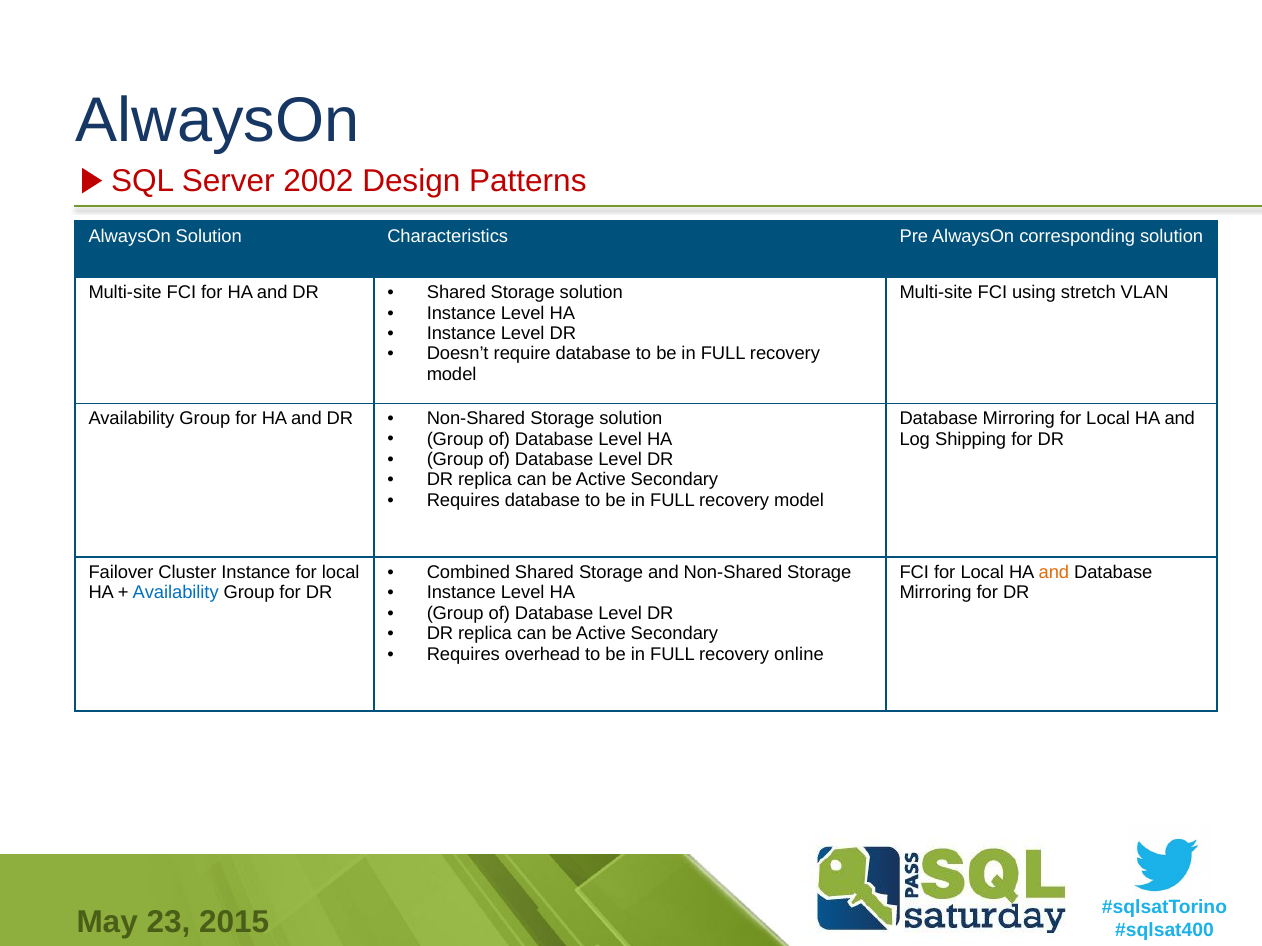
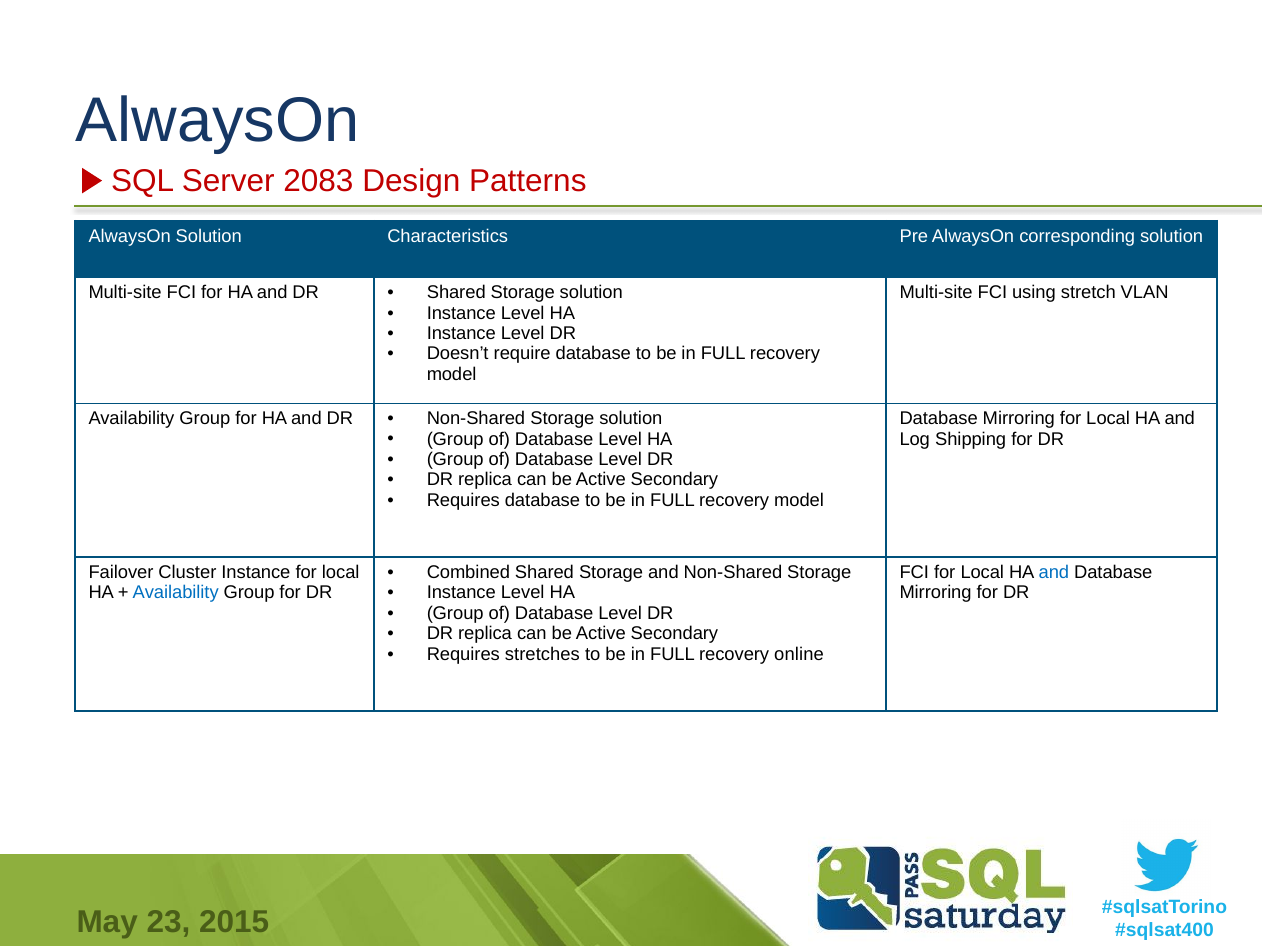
2002: 2002 -> 2083
and at (1054, 573) colour: orange -> blue
overhead: overhead -> stretches
